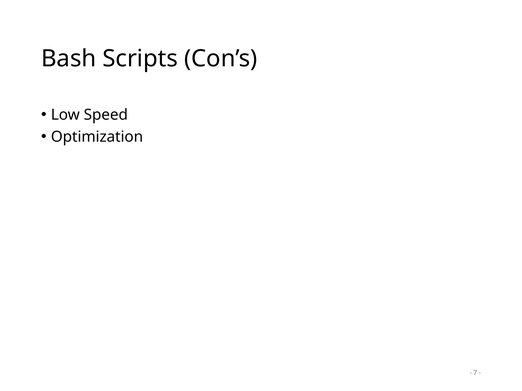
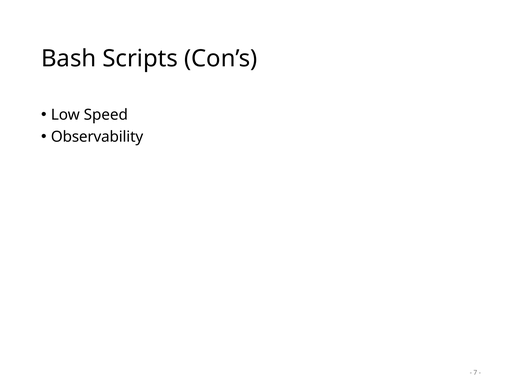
Optimization: Optimization -> Observability
